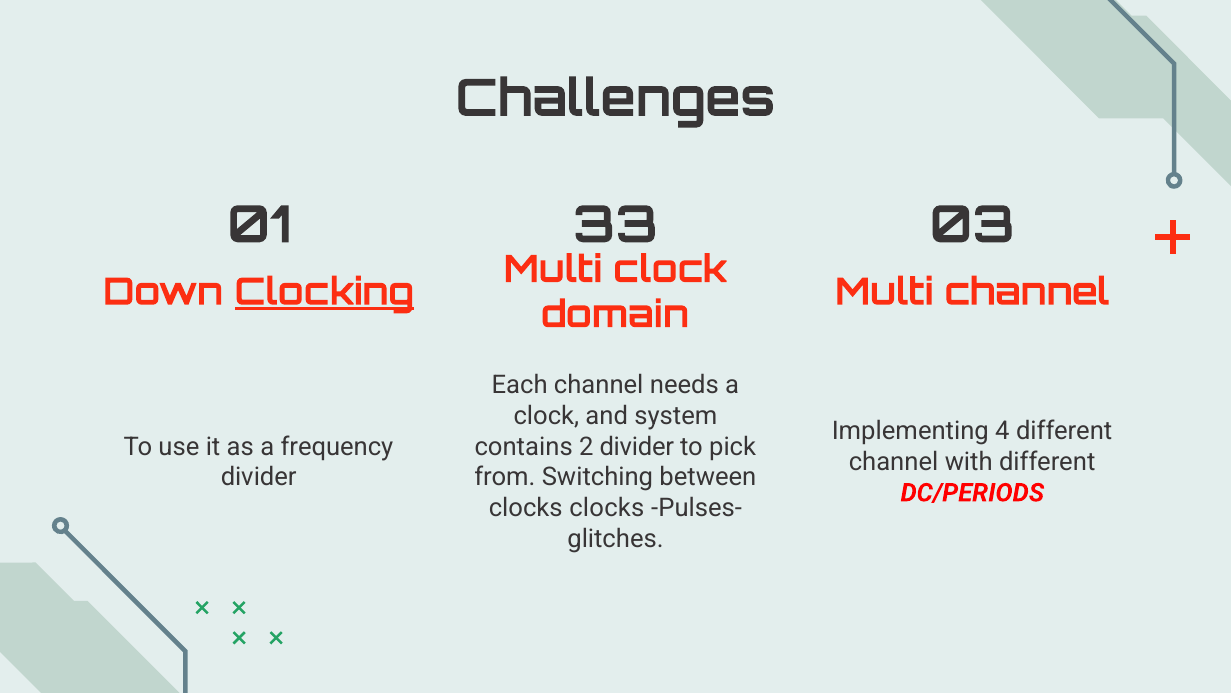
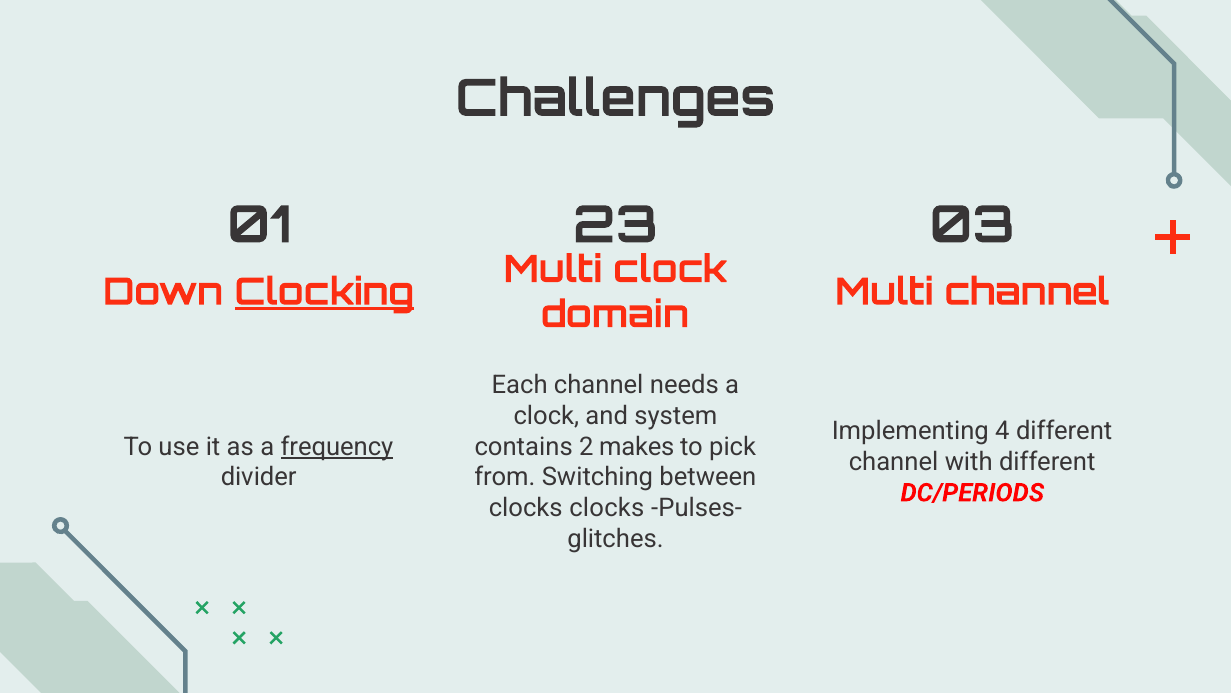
33: 33 -> 23
frequency underline: none -> present
2 divider: divider -> makes
